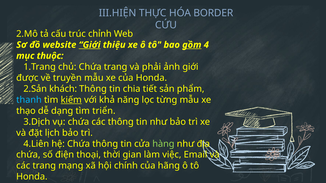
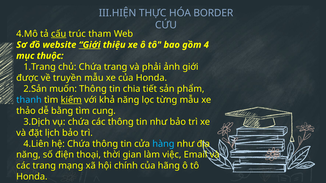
2.Mô: 2.Mô -> 4.Mô
cấu underline: none -> present
chỉnh: chỉnh -> tham
gồm underline: present -> none
khách: khách -> muốn
thạo: thạo -> thảo
dạng: dạng -> bằng
triển: triển -> cung
hàng colour: light green -> light blue
chứa at (28, 155): chứa -> năng
